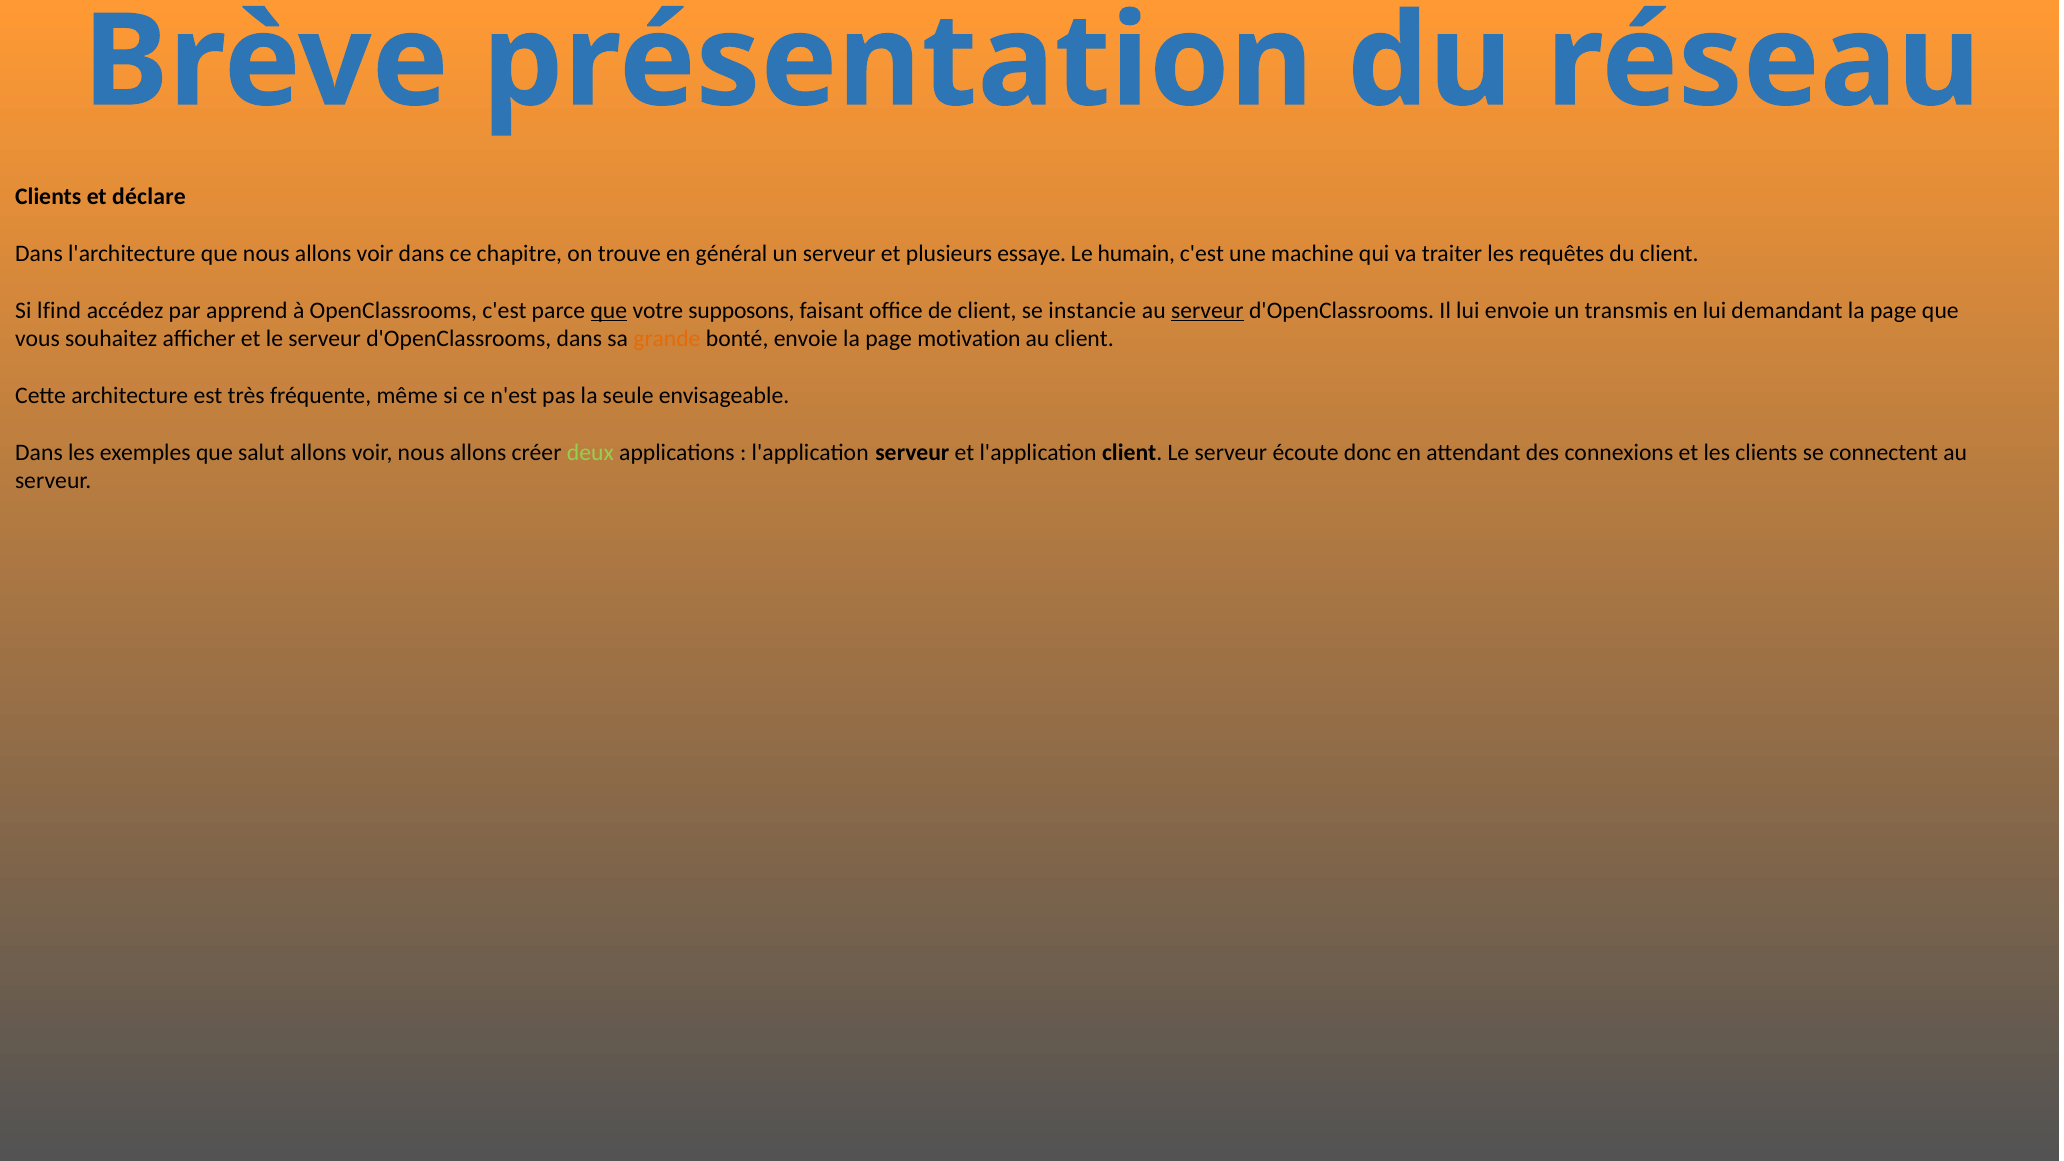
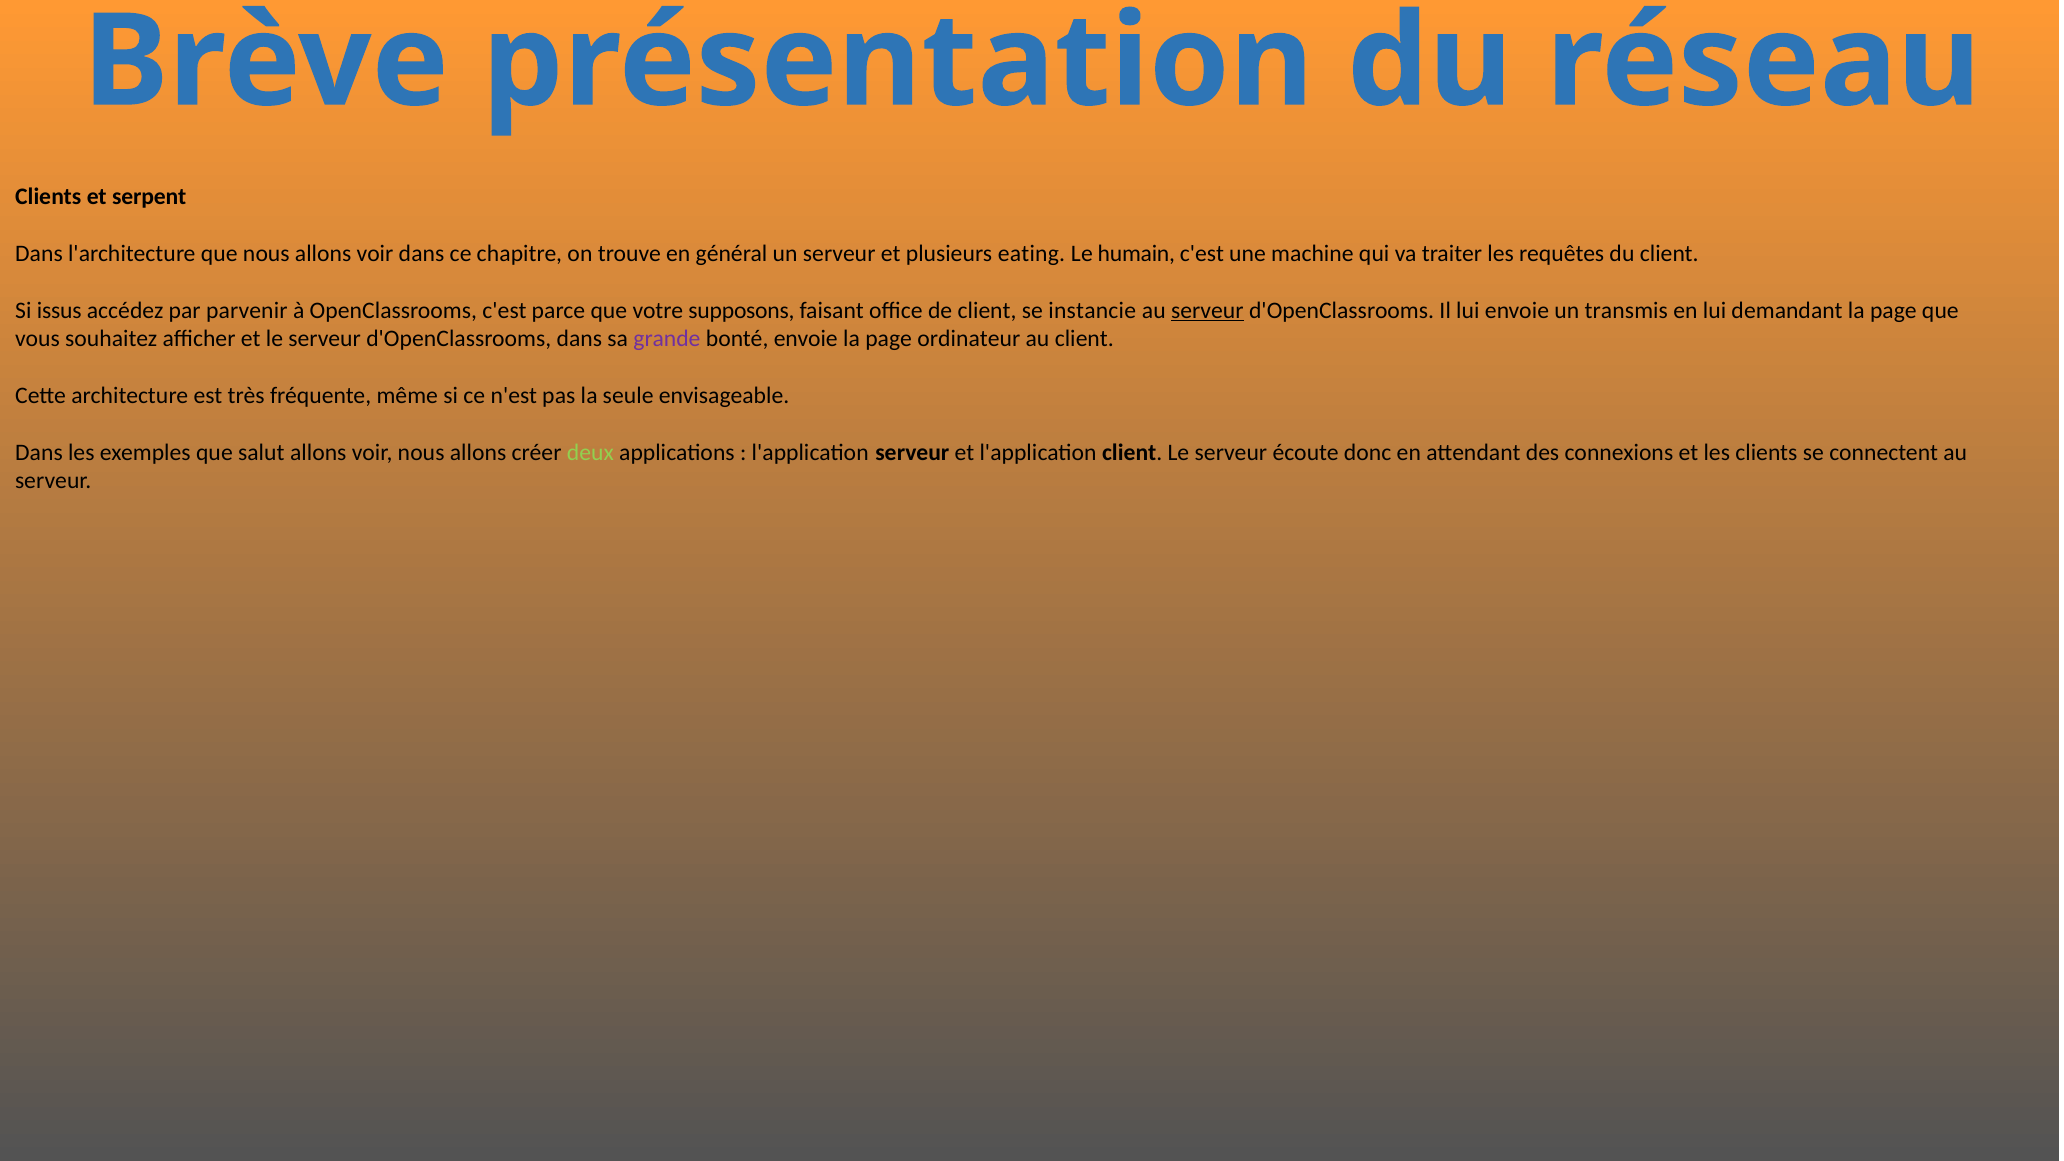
déclare: déclare -> serpent
essaye: essaye -> eating
lfind: lfind -> issus
apprend: apprend -> parvenir
que at (609, 311) underline: present -> none
grande colour: orange -> purple
motivation: motivation -> ordinateur
